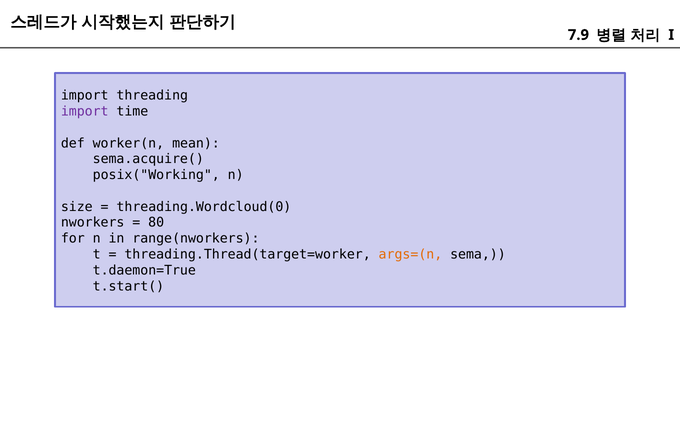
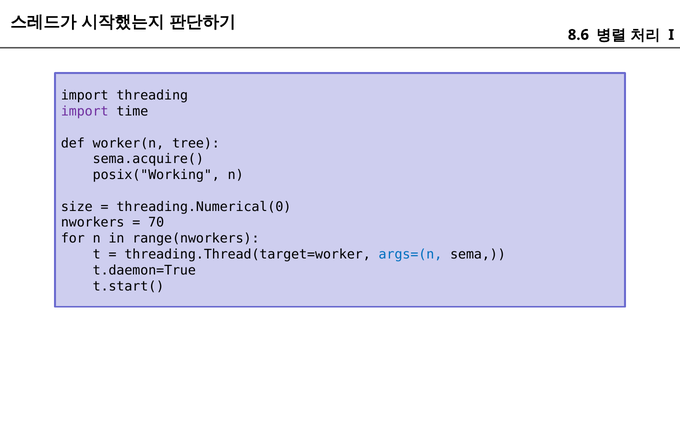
7.9: 7.9 -> 8.6
mean: mean -> tree
threading.Wordcloud(0: threading.Wordcloud(0 -> threading.Numerical(0
80: 80 -> 70
args=(n colour: orange -> blue
